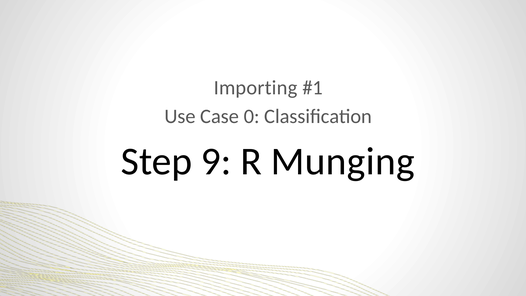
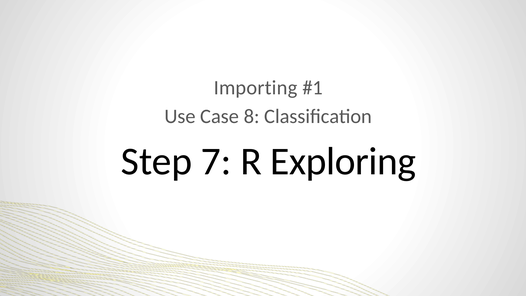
0: 0 -> 8
9: 9 -> 7
Munging: Munging -> Exploring
